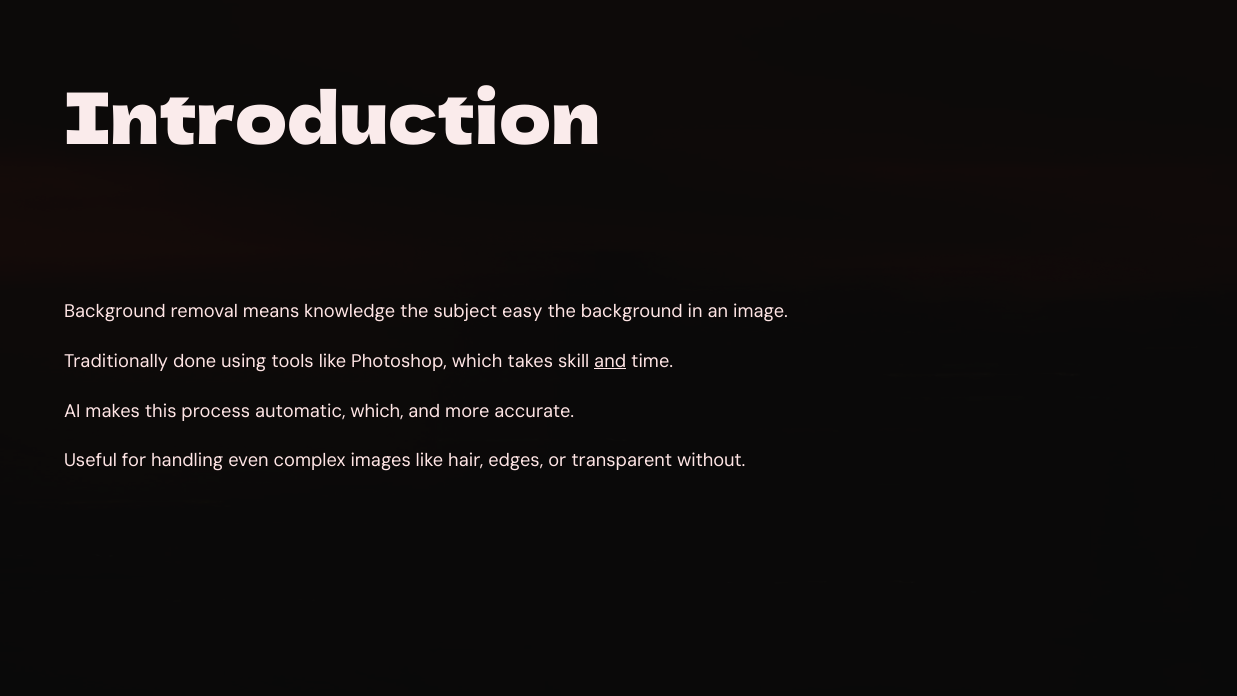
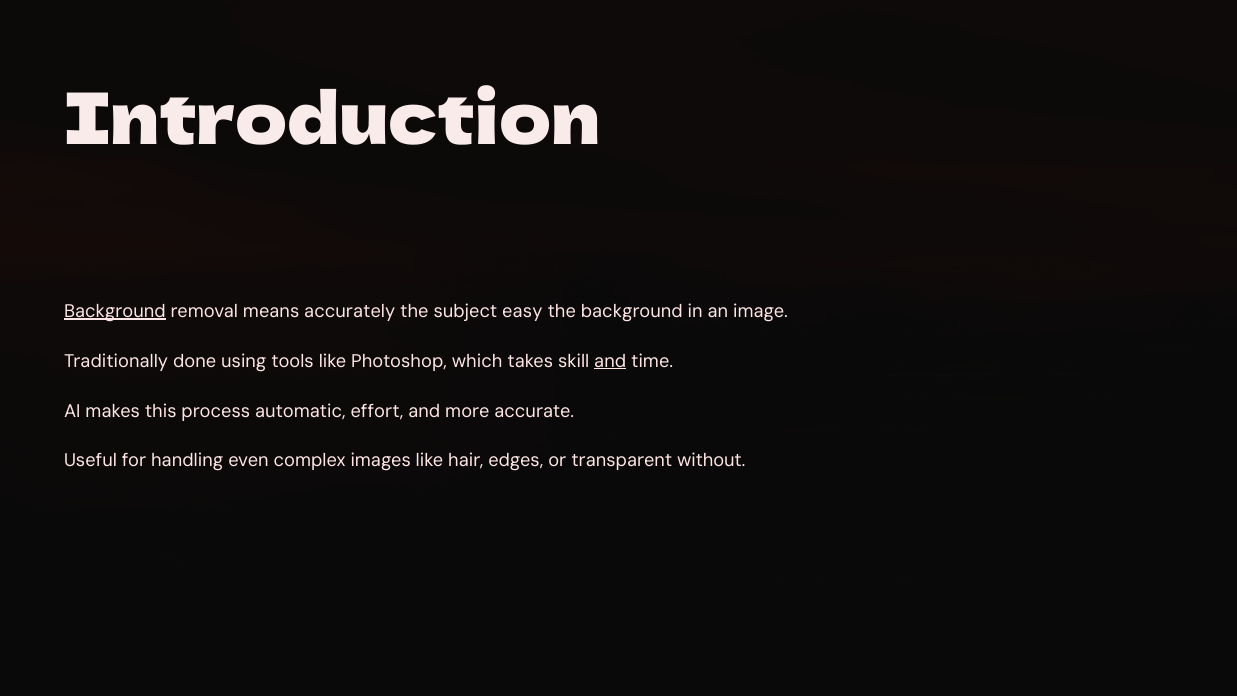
Background at (115, 311) underline: none -> present
knowledge: knowledge -> accurately
automatic which: which -> effort
